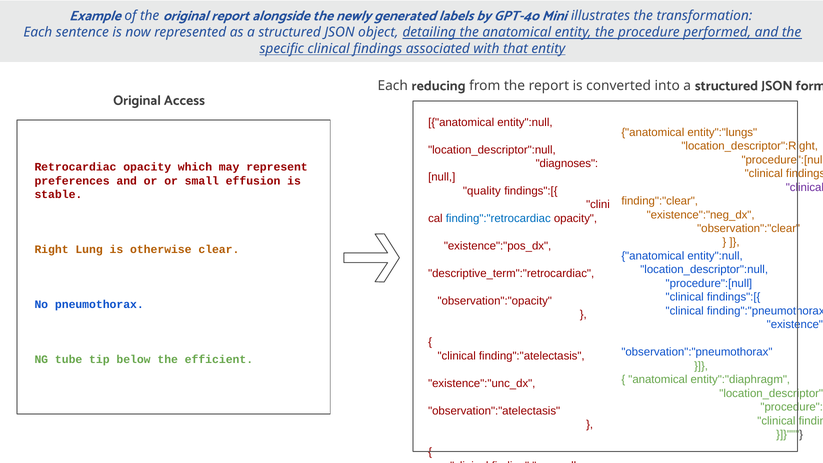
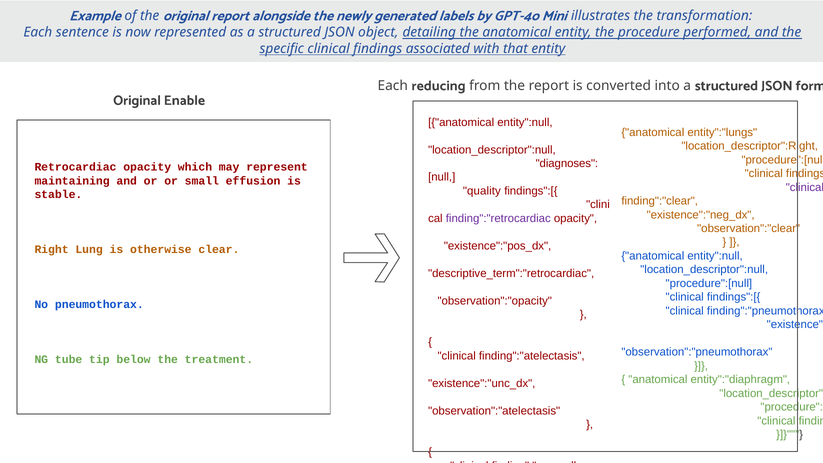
Access: Access -> Enable
preferences: preferences -> maintaining
finding":"retrocardiac colour: blue -> purple
efficient: efficient -> treatment
